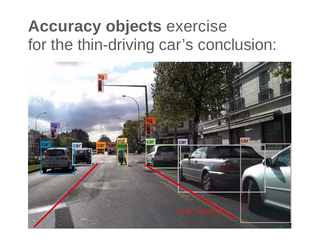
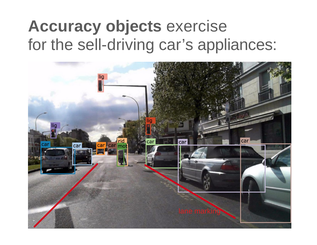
thin-driving: thin-driving -> sell-driving
conclusion: conclusion -> appliances
